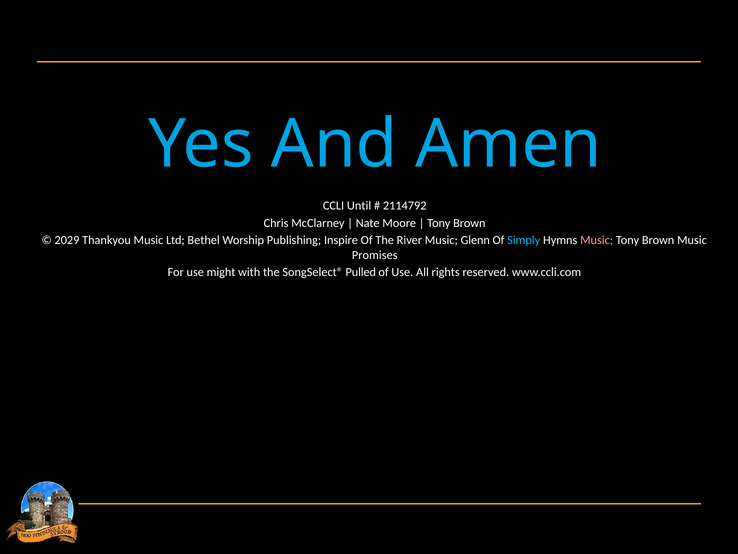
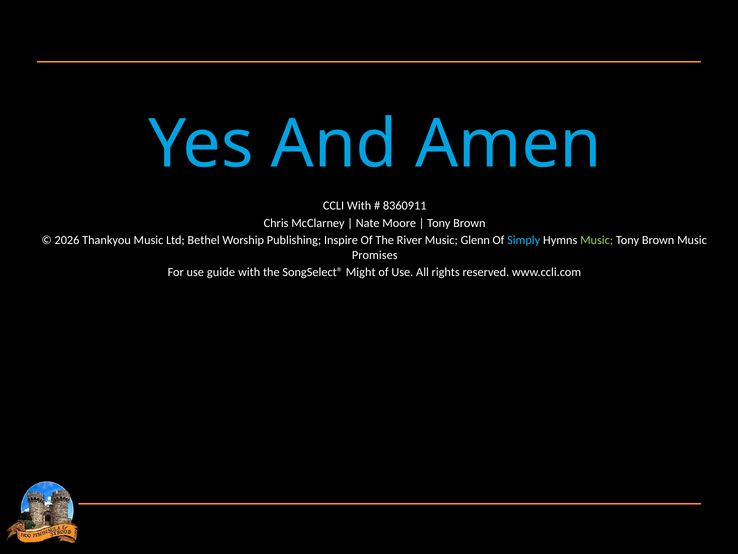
CCLI Until: Until -> With
2114792: 2114792 -> 8360911
2029: 2029 -> 2026
Music at (597, 240) colour: pink -> light green
might: might -> guide
Pulled: Pulled -> Might
